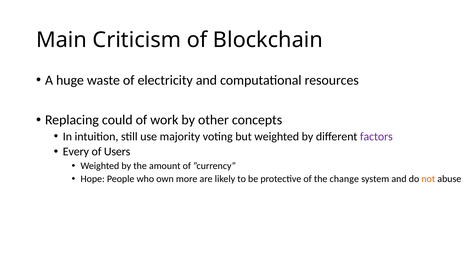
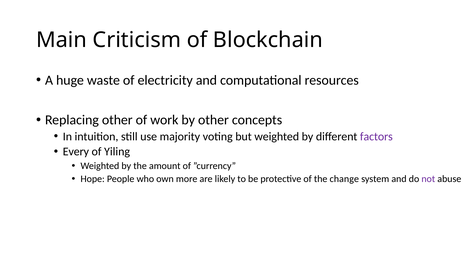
Replacing could: could -> other
Users: Users -> Yiling
not colour: orange -> purple
